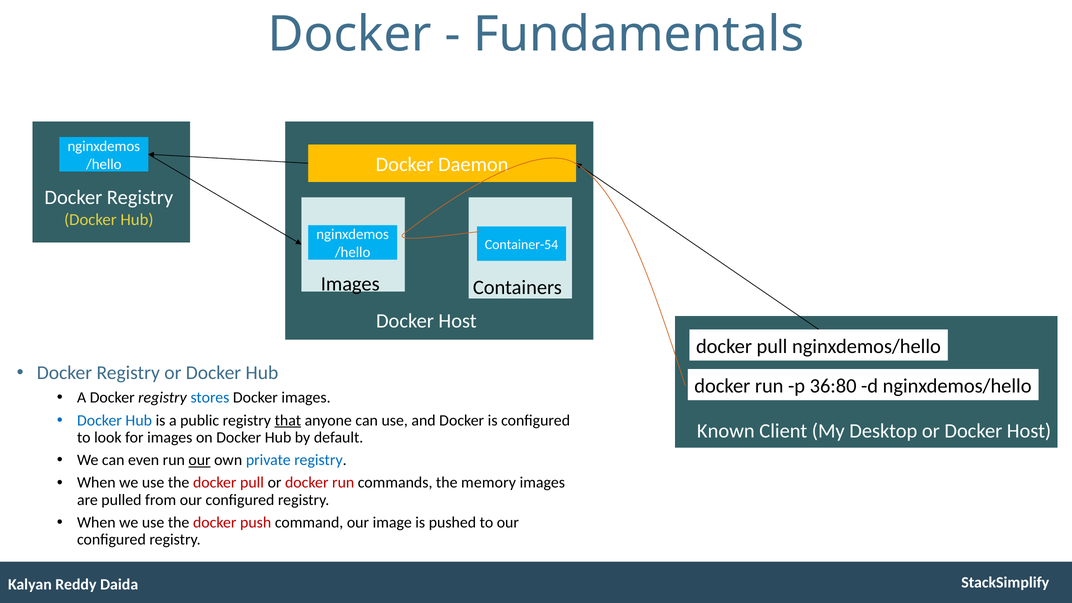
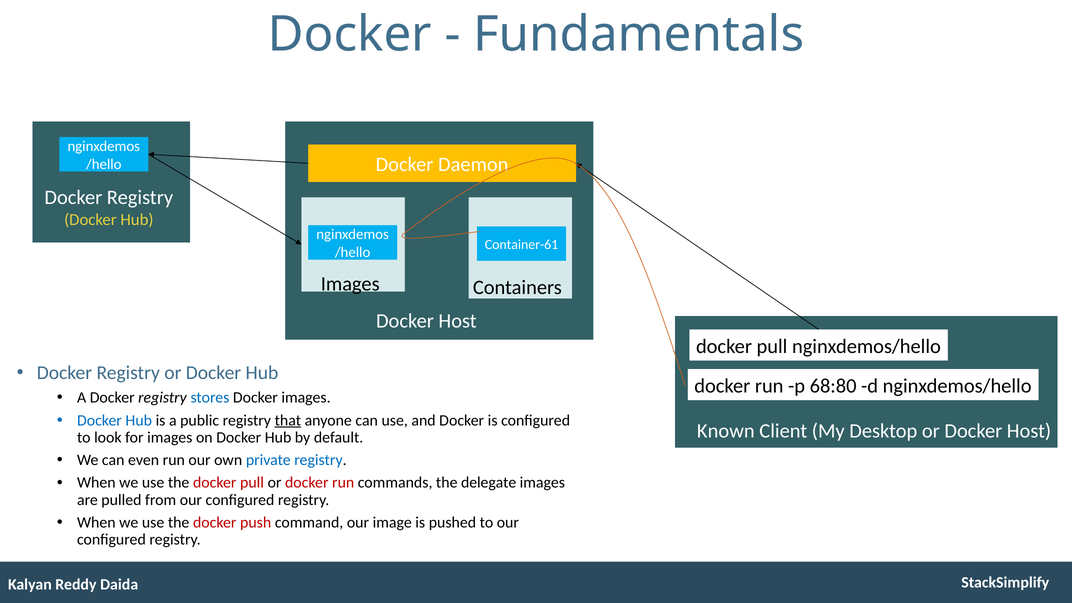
Container-54: Container-54 -> Container-61
36:80: 36:80 -> 68:80
our at (200, 460) underline: present -> none
memory: memory -> delegate
